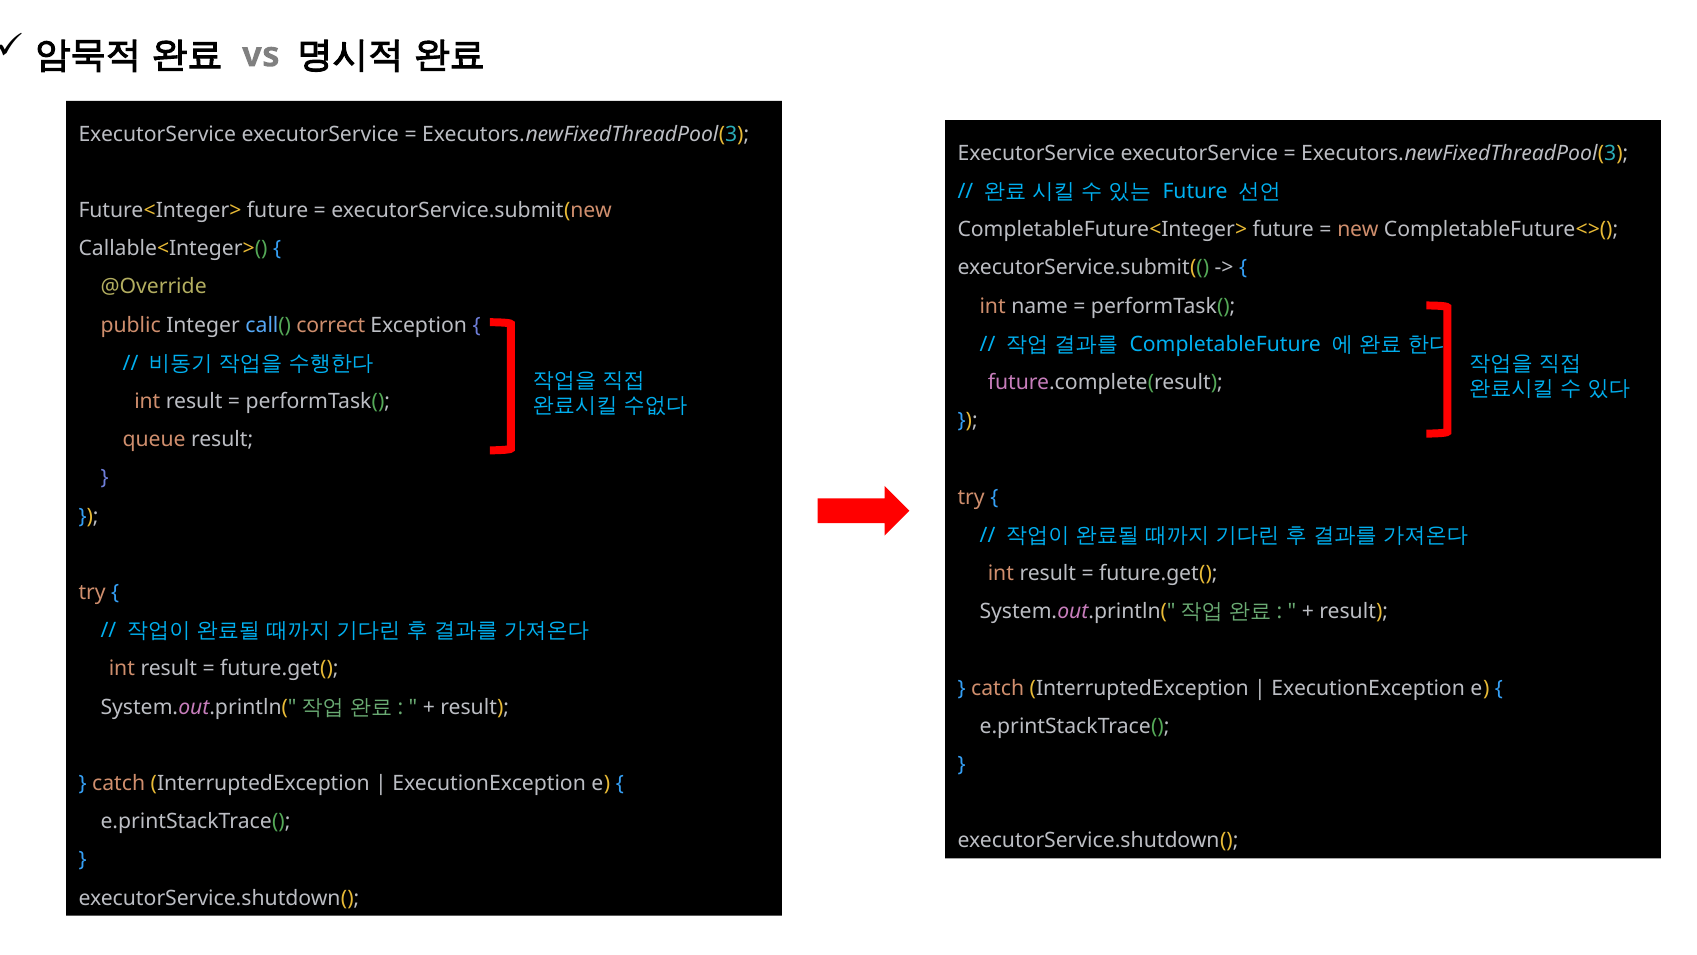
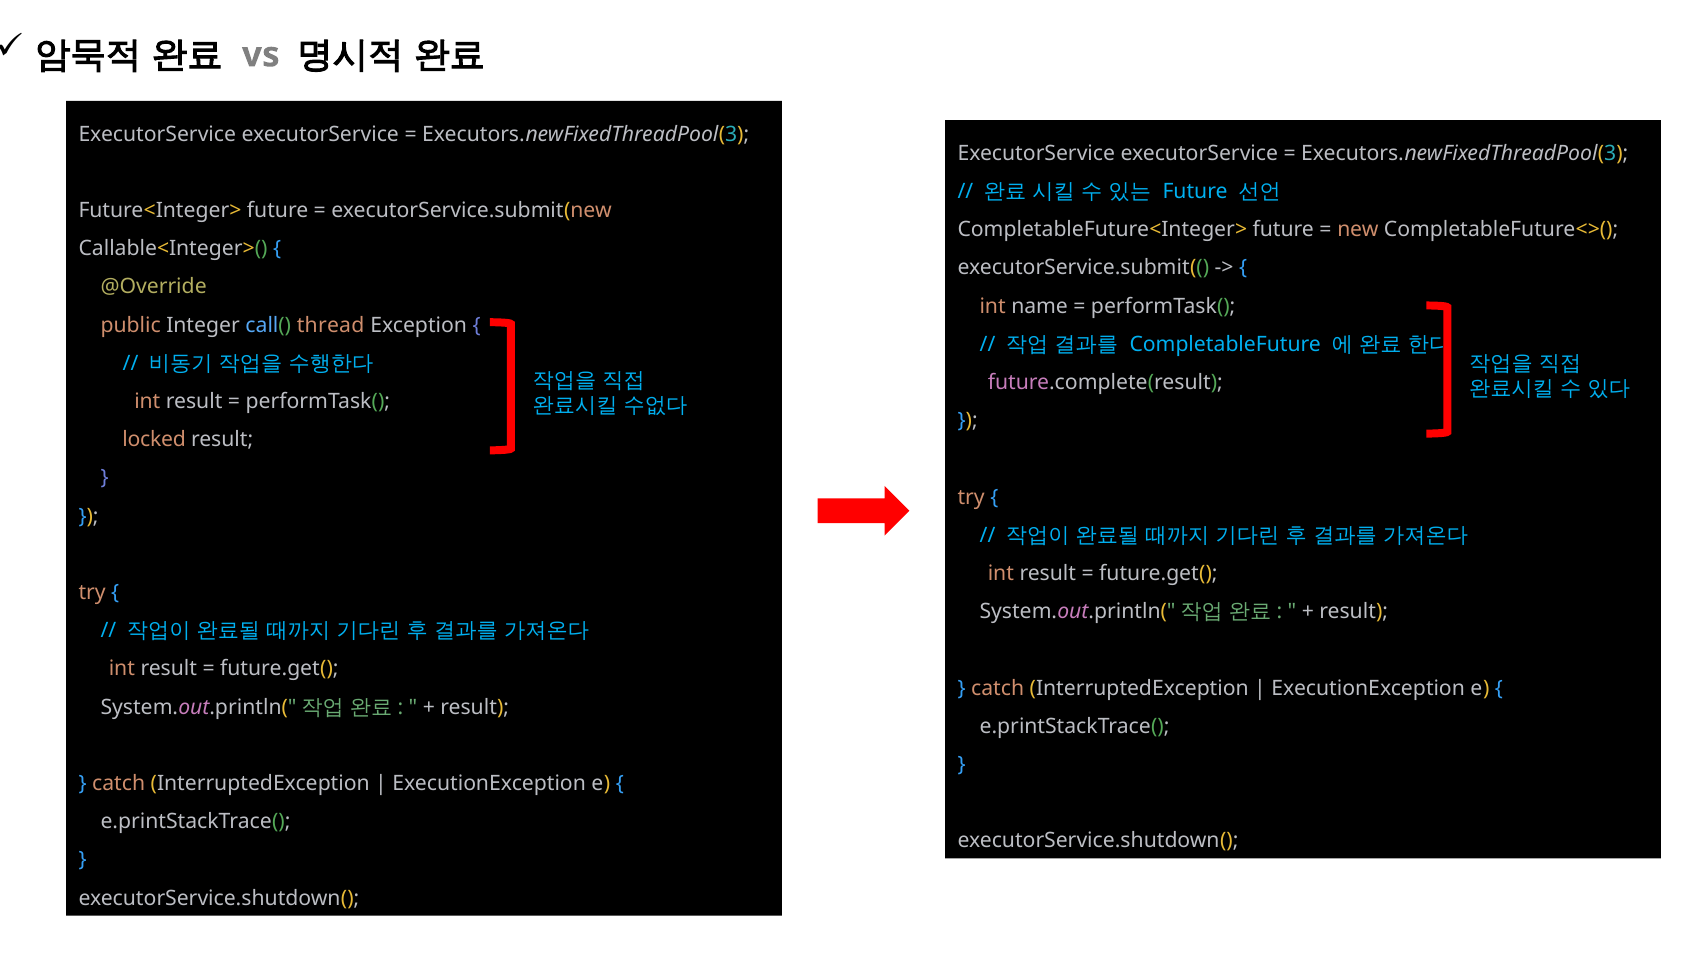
correct: correct -> thread
queue: queue -> locked
